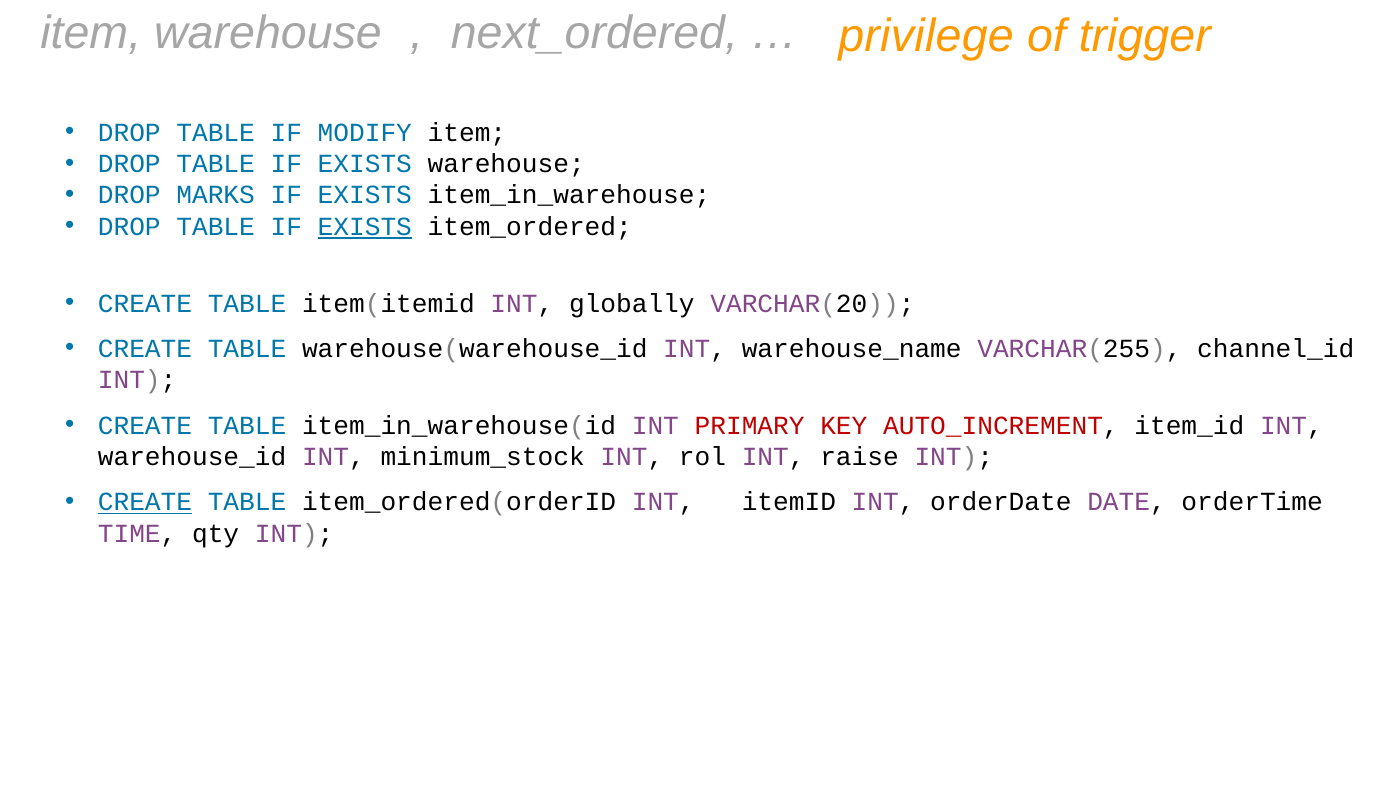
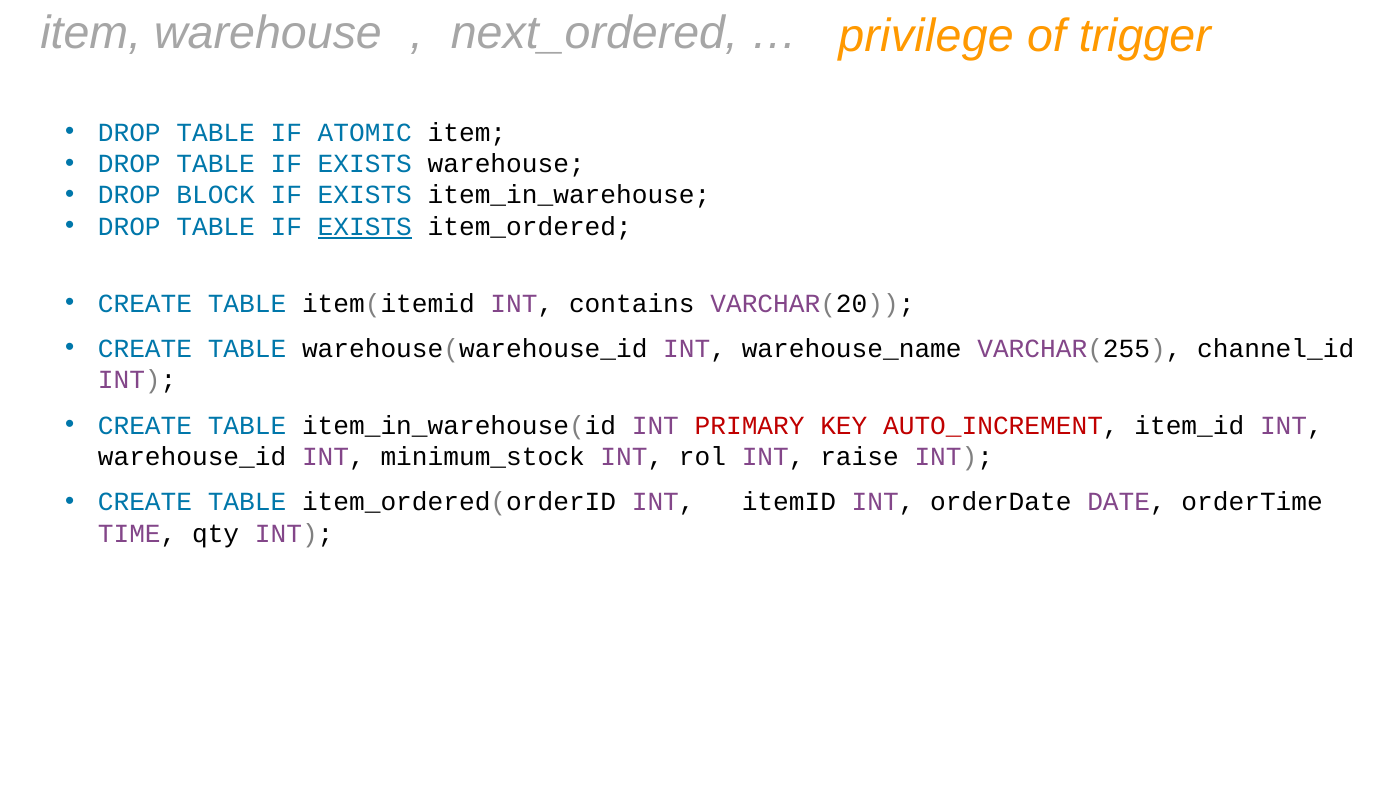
MODIFY: MODIFY -> ATOMIC
MARKS: MARKS -> BLOCK
globally: globally -> contains
CREATE at (145, 502) underline: present -> none
